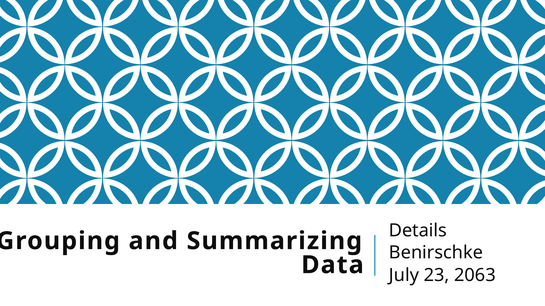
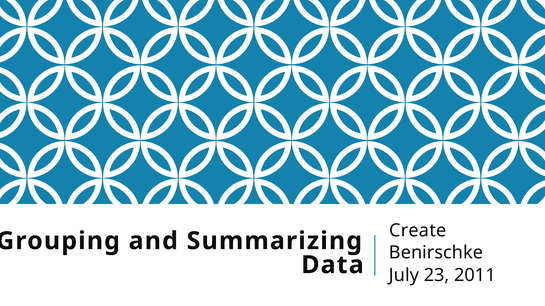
Details: Details -> Create
2063: 2063 -> 2011
